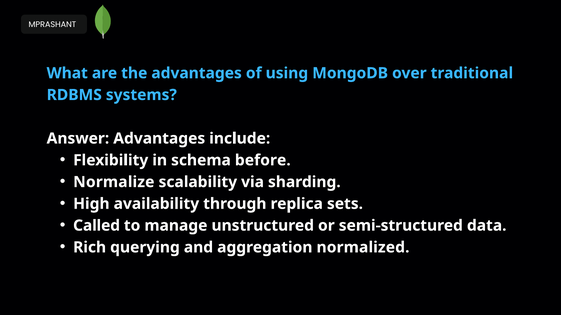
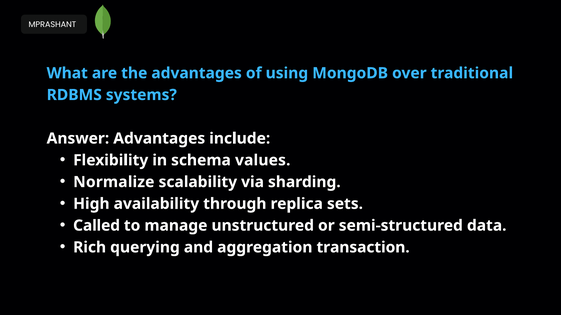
before: before -> values
normalized: normalized -> transaction
